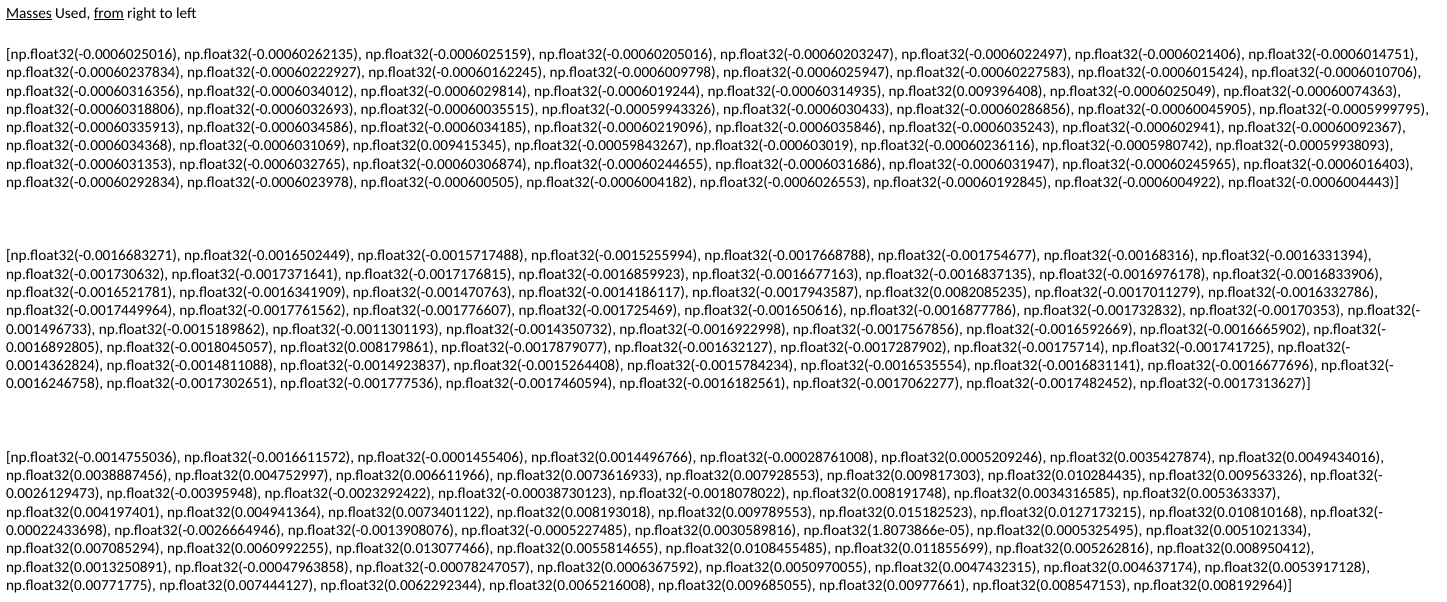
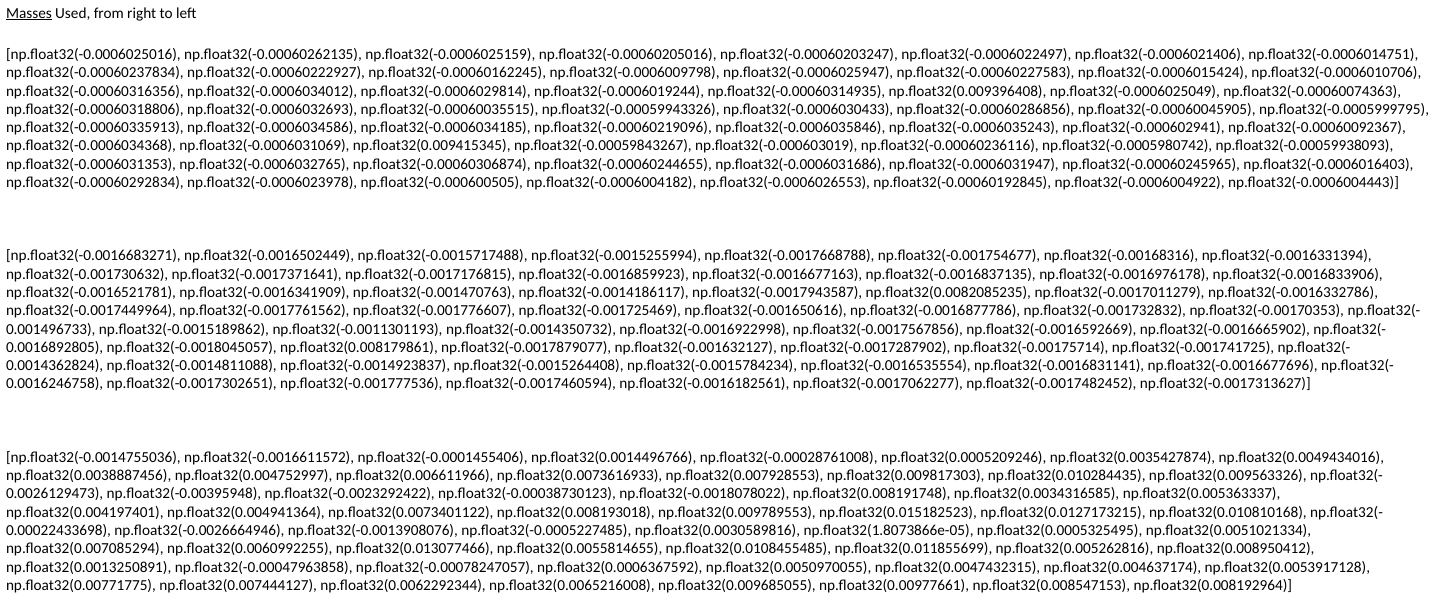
from underline: present -> none
